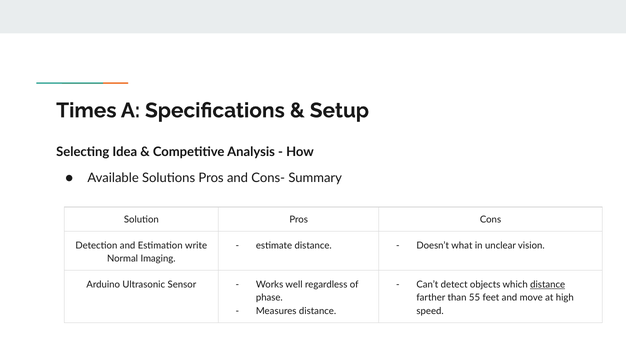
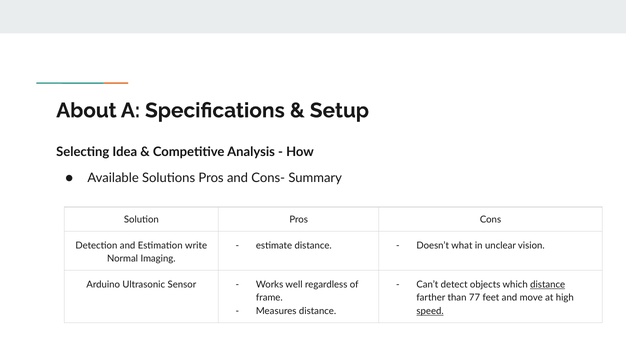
Times: Times -> About
phase: phase -> frame
55: 55 -> 77
speed underline: none -> present
